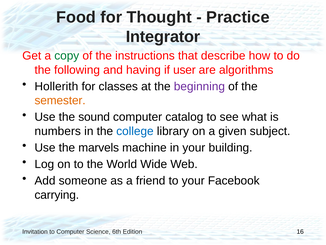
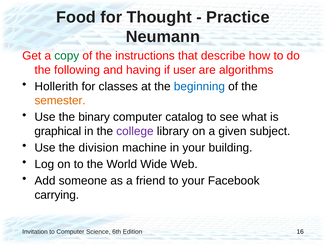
Integrator: Integrator -> Neumann
beginning colour: purple -> blue
sound: sound -> binary
numbers: numbers -> graphical
college colour: blue -> purple
marvels: marvels -> division
